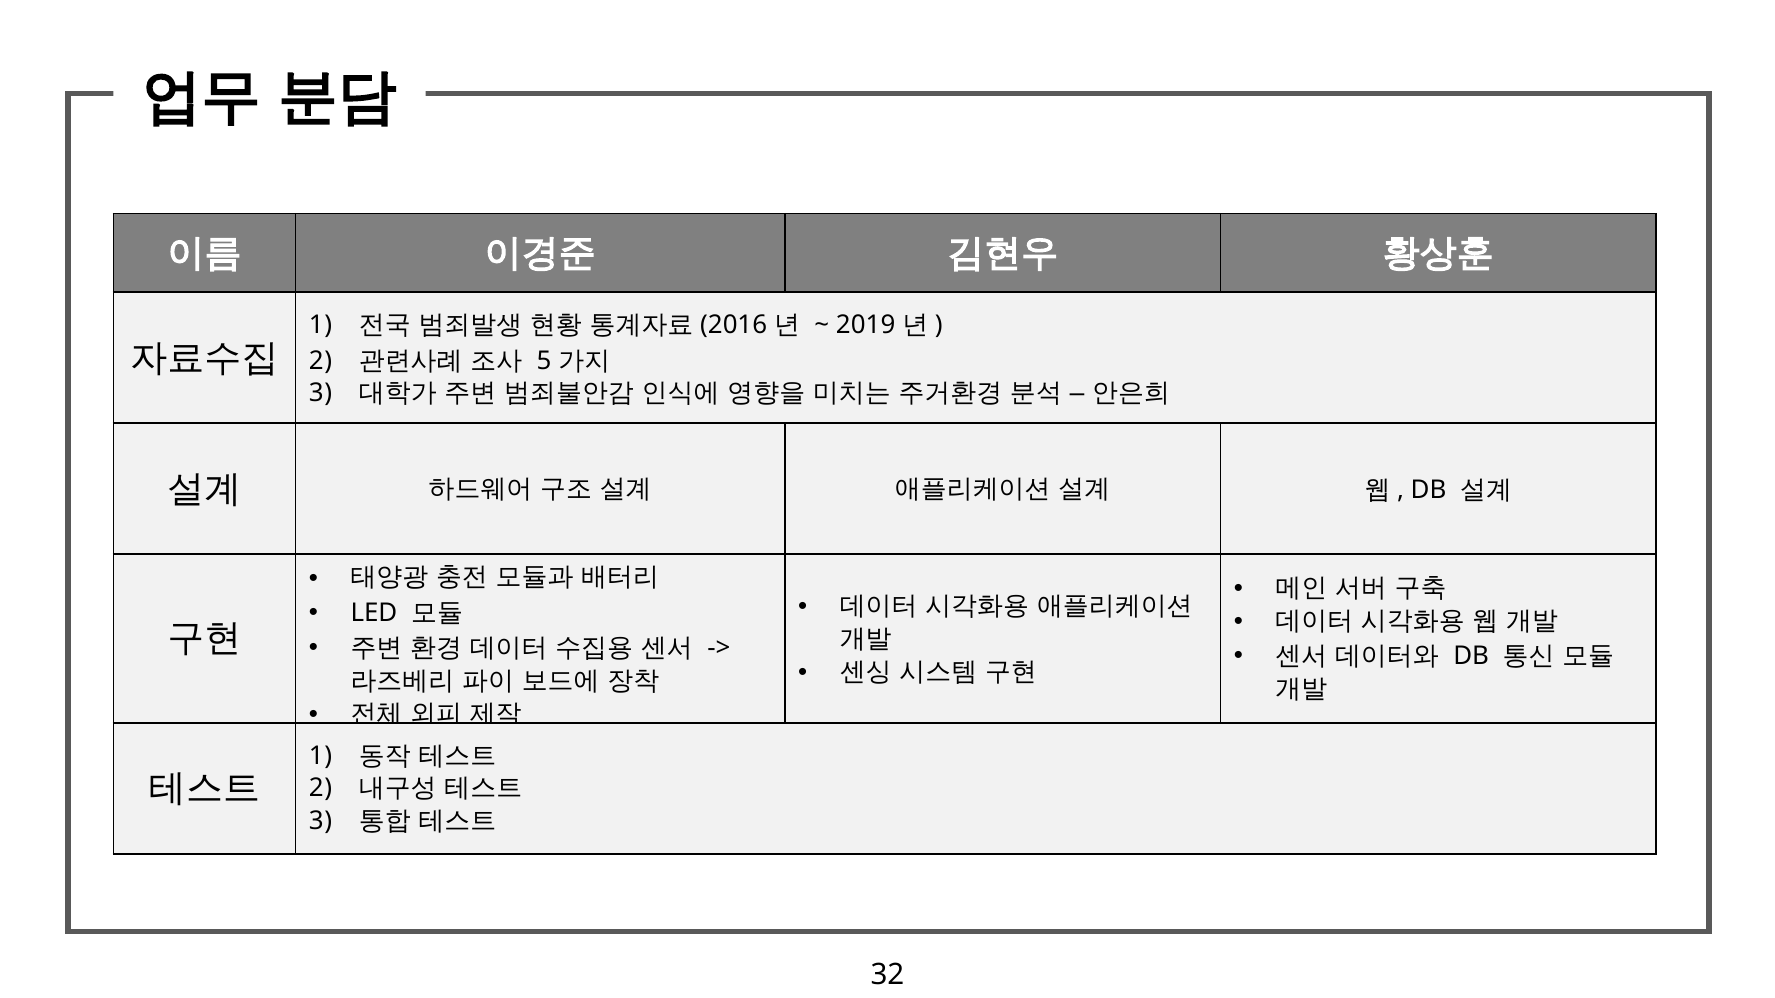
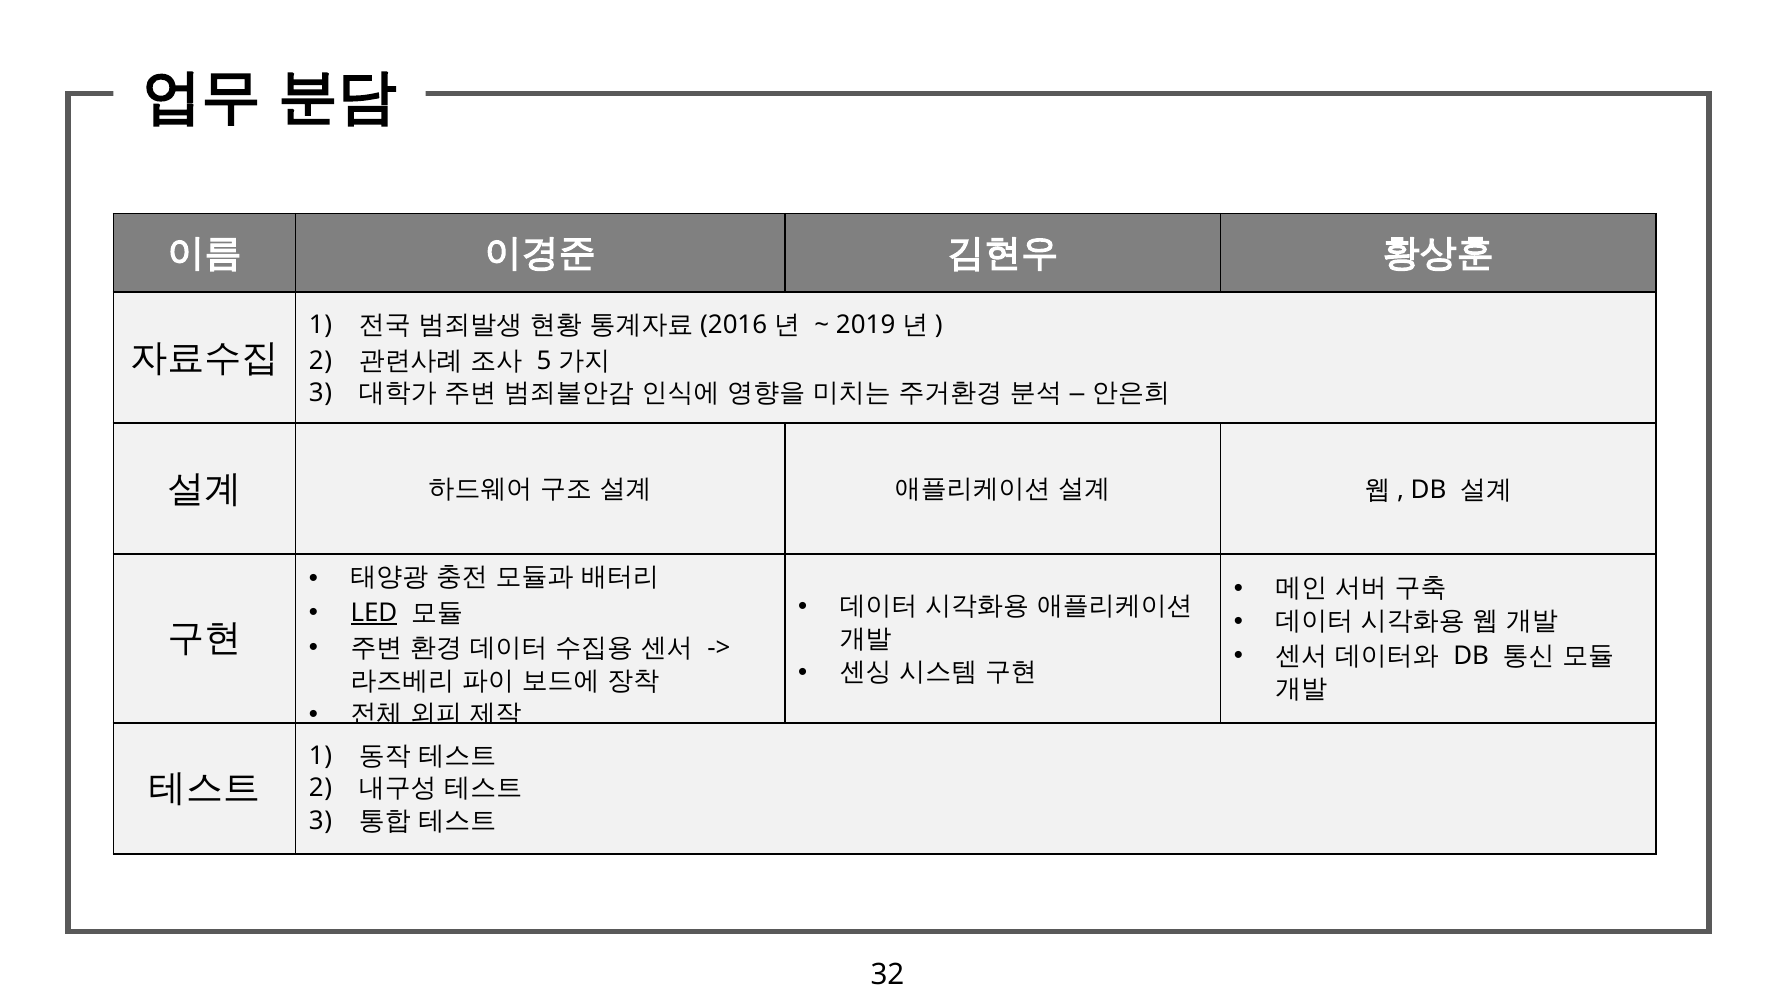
LED underline: none -> present
